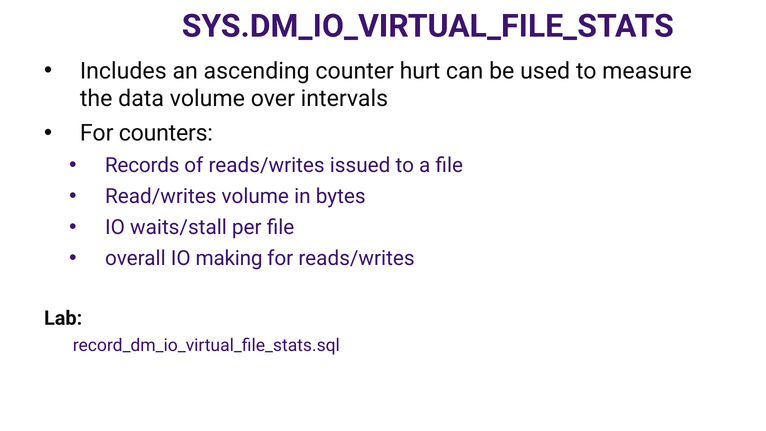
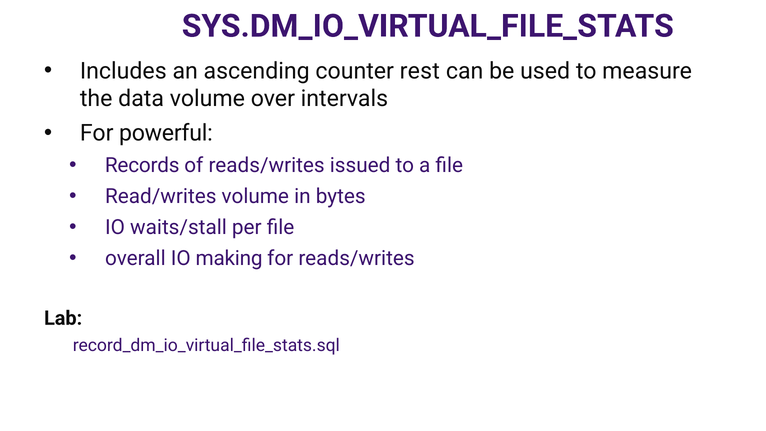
hurt: hurt -> rest
counters: counters -> powerful
